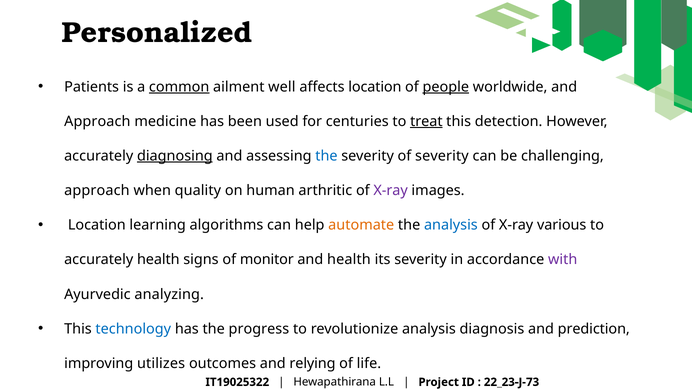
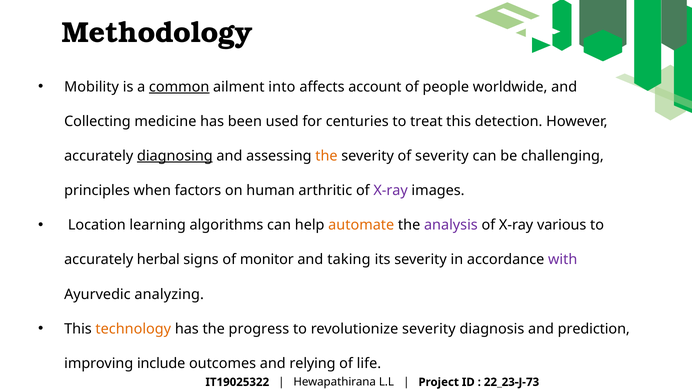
Personalized: Personalized -> Methodology
Patients: Patients -> Mobility
well: well -> into
affects location: location -> account
people underline: present -> none
Approach at (97, 121): Approach -> Collecting
treat underline: present -> none
the at (326, 156) colour: blue -> orange
approach at (97, 191): approach -> principles
quality: quality -> factors
analysis at (451, 225) colour: blue -> purple
accurately health: health -> herbal
and health: health -> taking
technology colour: blue -> orange
revolutionize analysis: analysis -> severity
utilizes: utilizes -> include
